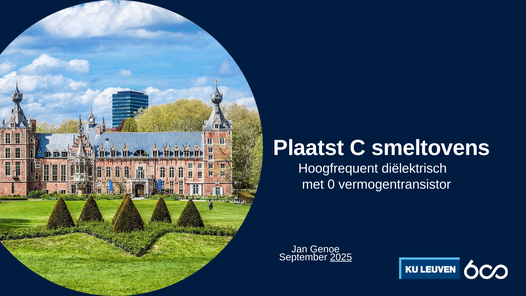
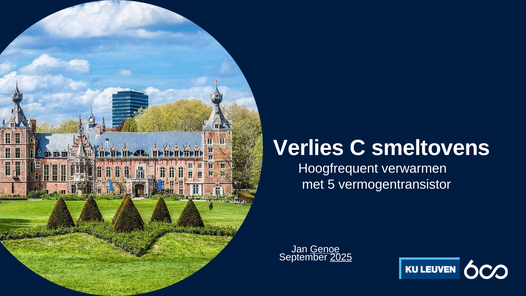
Plaatst: Plaatst -> Verlies
diëlektrisch: diëlektrisch -> verwarmen
0: 0 -> 5
Genoe underline: none -> present
